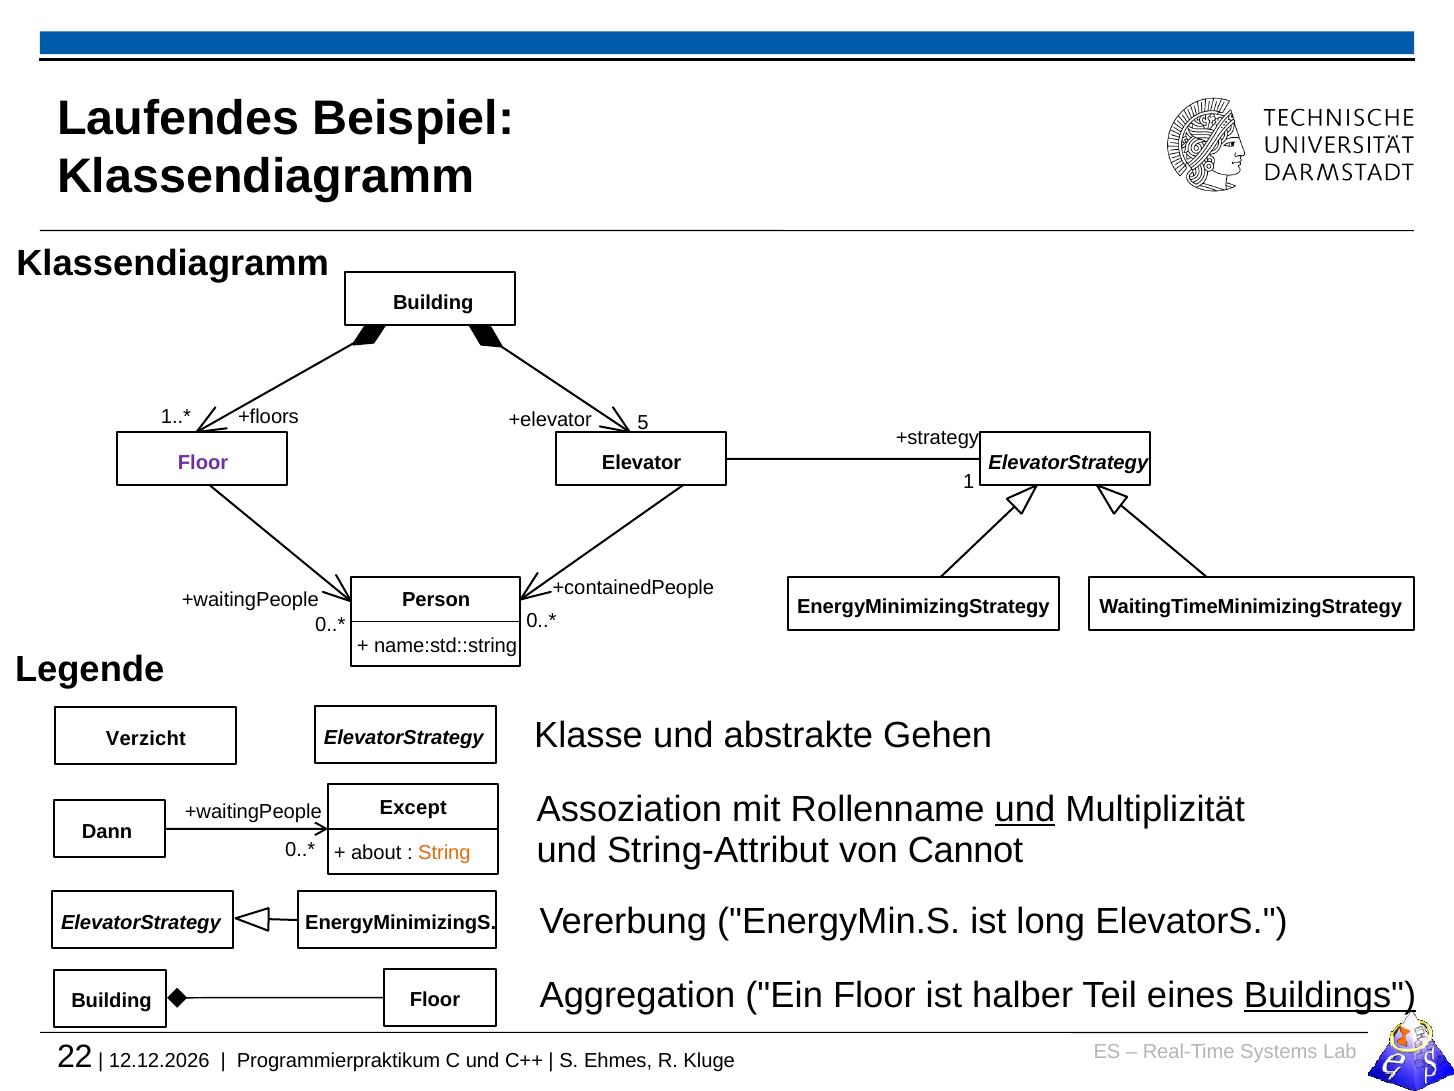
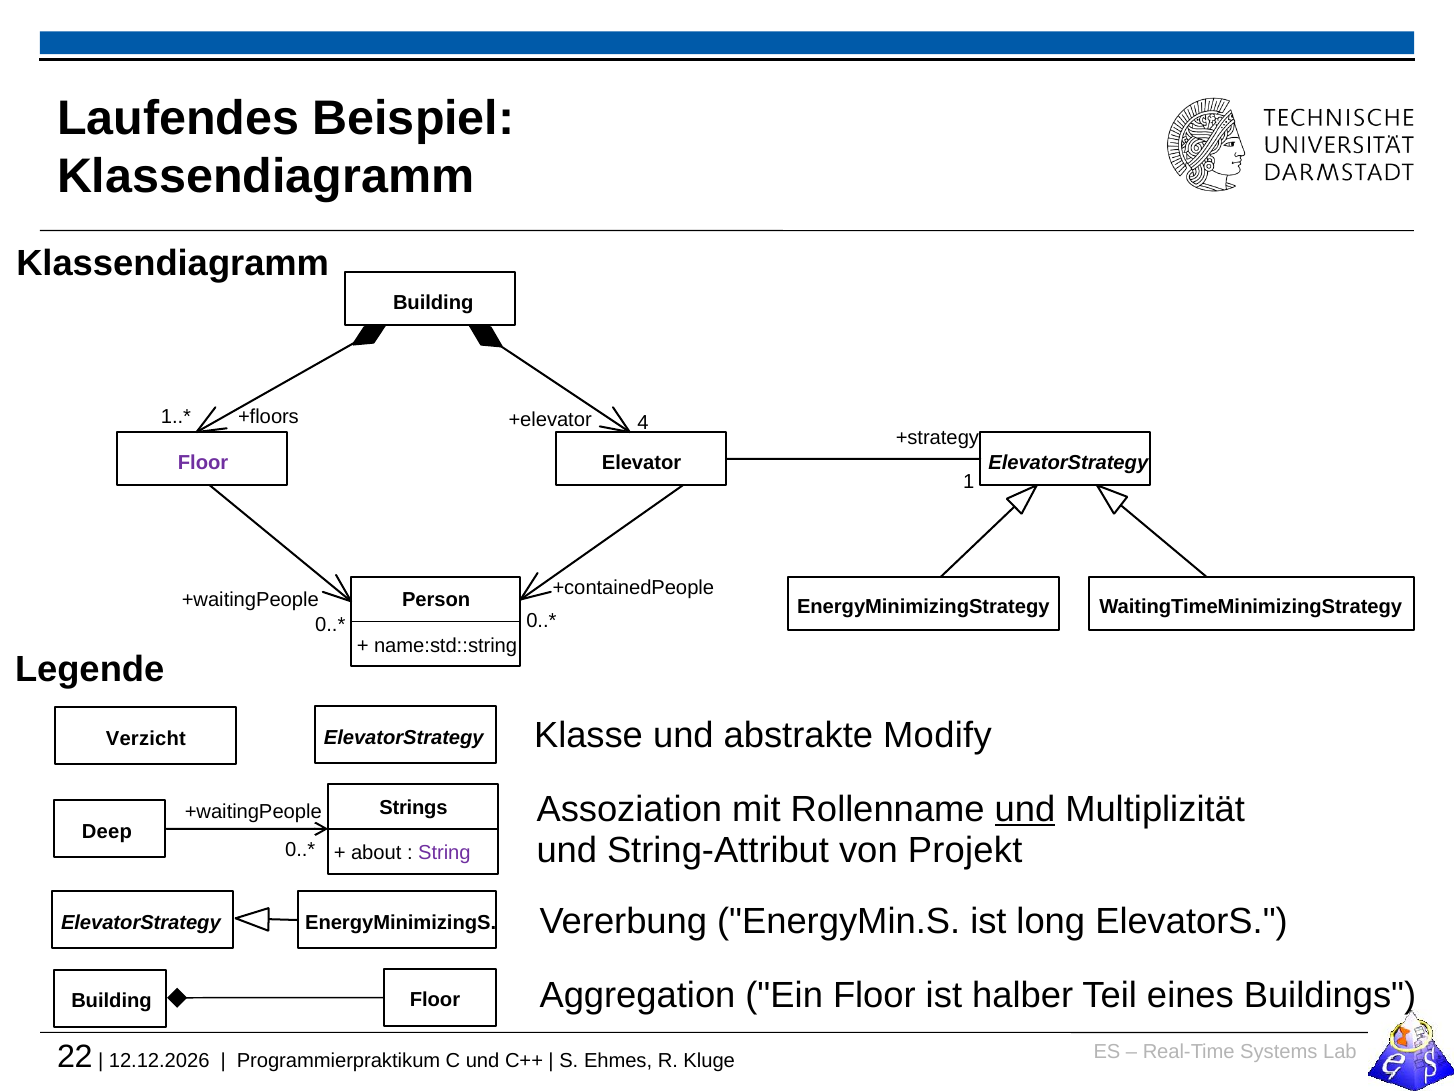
5: 5 -> 4
Gehen: Gehen -> Modify
Except: Except -> Strings
Dann: Dann -> Deep
Cannot: Cannot -> Projekt
String colour: orange -> purple
Buildings underline: present -> none
